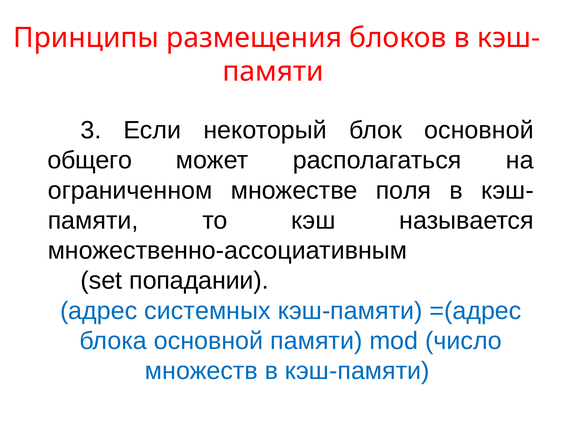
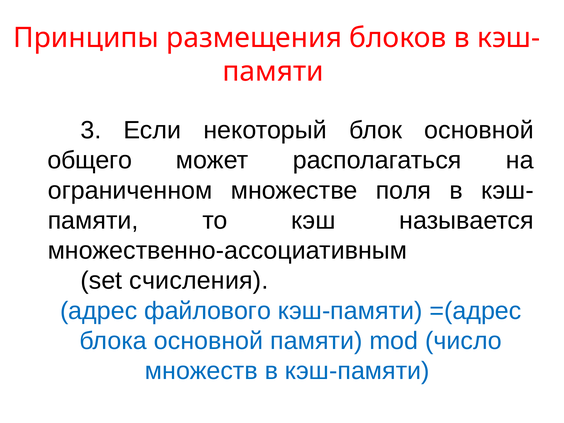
попадании: попадании -> счисления
системных: системных -> файлового
